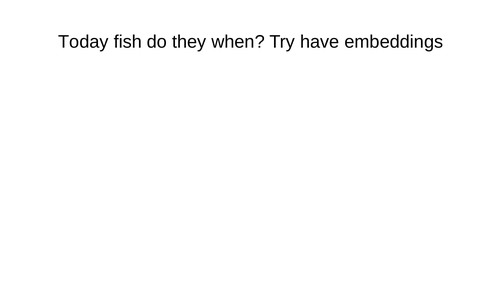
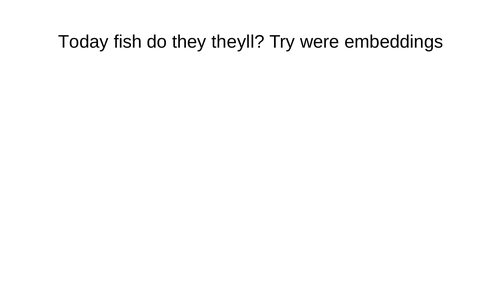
when: when -> theyll
have: have -> were
